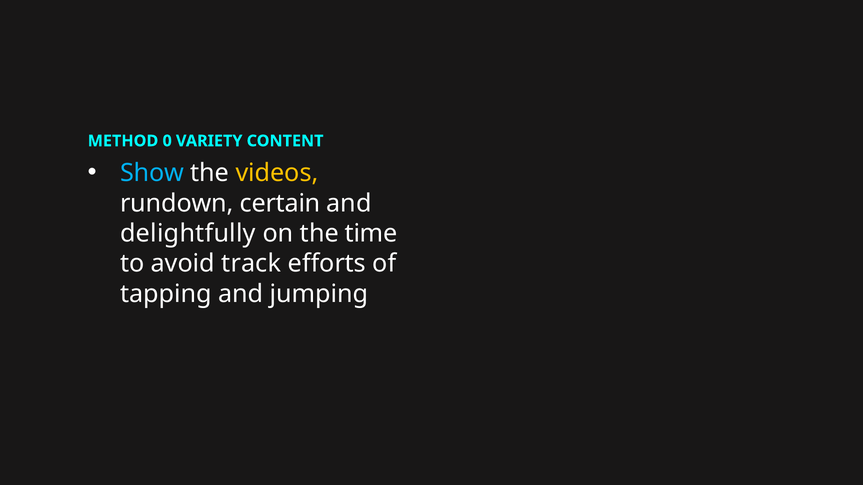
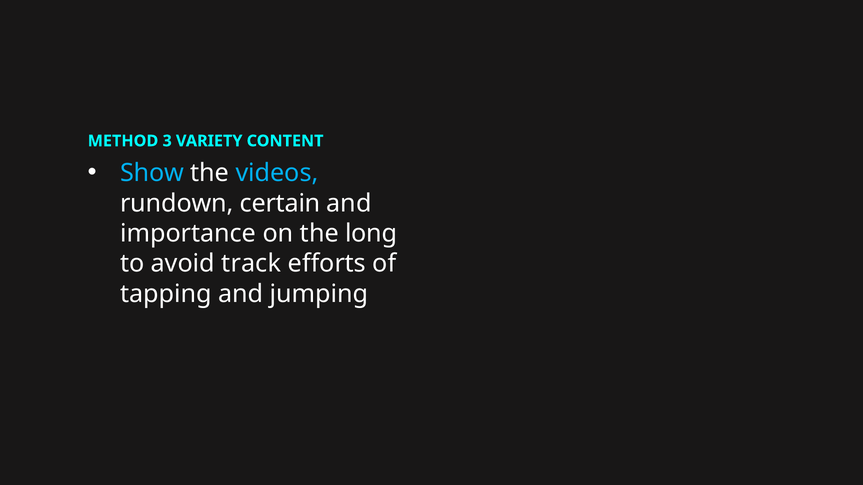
0: 0 -> 3
videos colour: yellow -> light blue
delightfully: delightfully -> importance
time: time -> long
